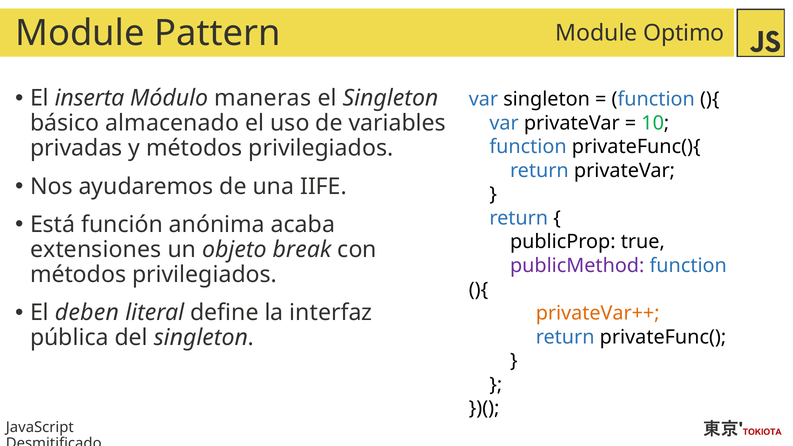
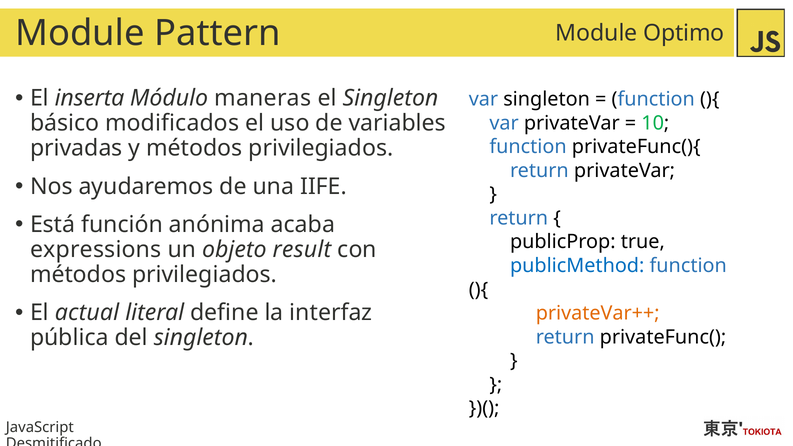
almacenado: almacenado -> modificados
extensiones: extensiones -> expressions
break: break -> result
publicMethod colour: purple -> blue
deben: deben -> actual
